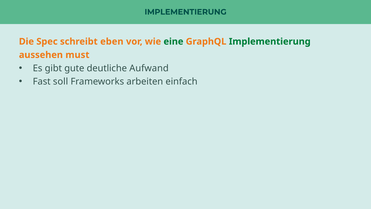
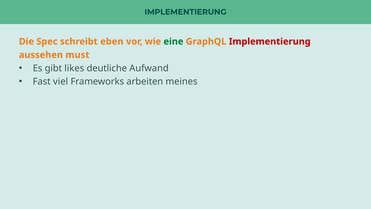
Implementierung at (270, 41) colour: green -> red
gute: gute -> likes
soll: soll -> viel
einfach: einfach -> meines
